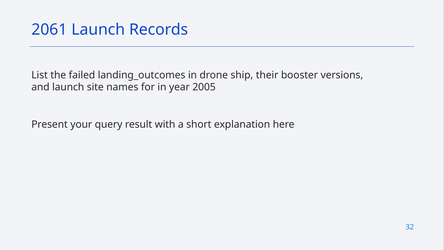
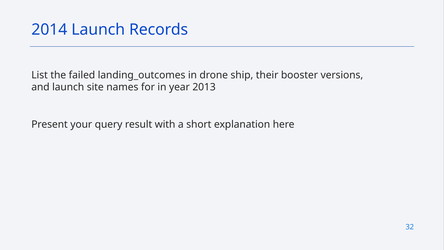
2061: 2061 -> 2014
2005: 2005 -> 2013
